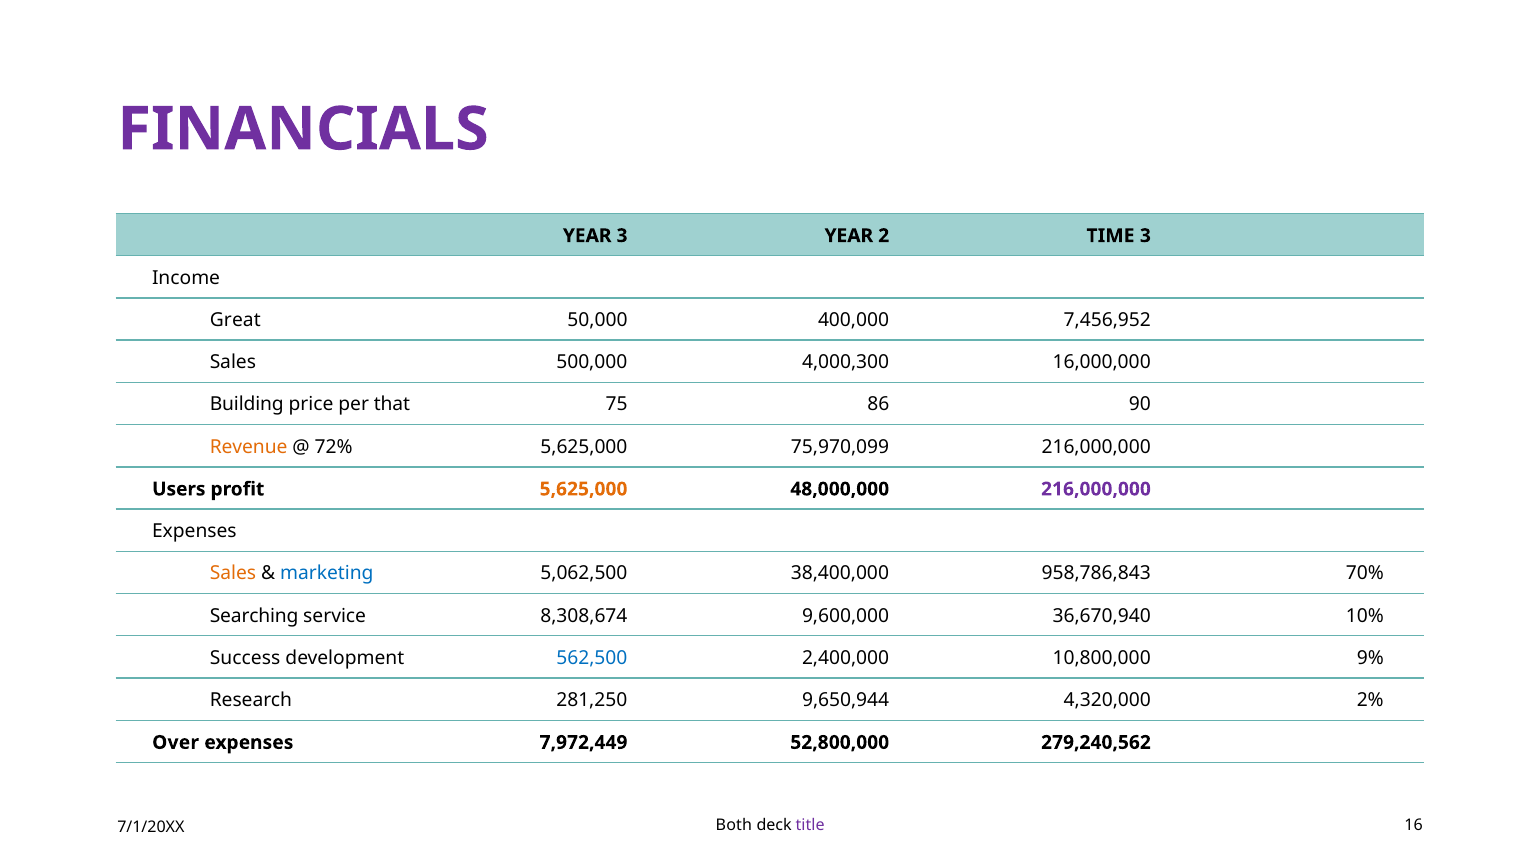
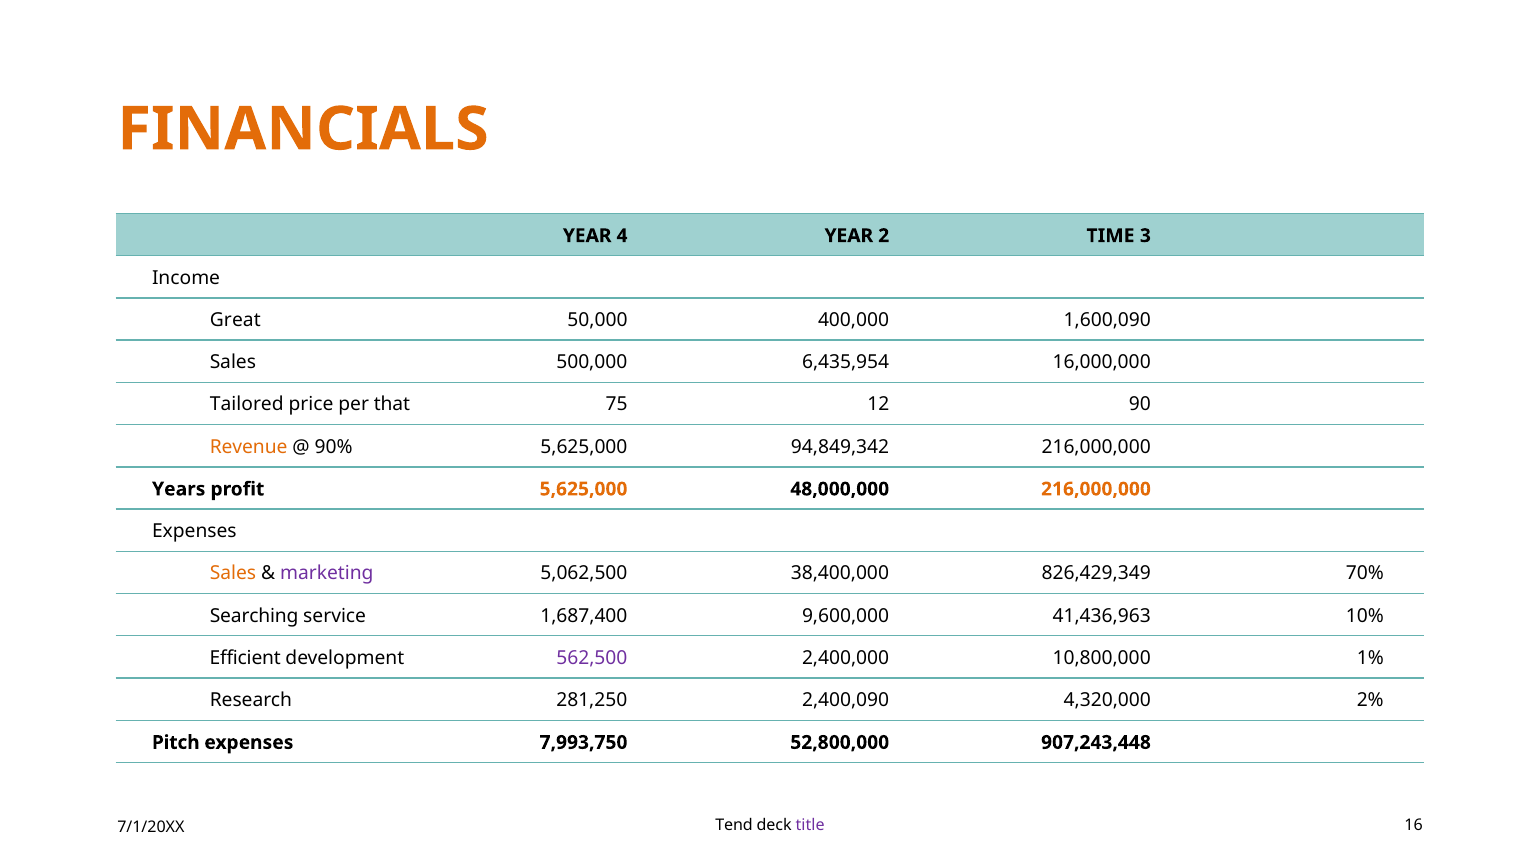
FINANCIALS colour: purple -> orange
YEAR 3: 3 -> 4
7,456,952: 7,456,952 -> 1,600,090
4,000,300: 4,000,300 -> 6,435,954
Building: Building -> Tailored
86: 86 -> 12
72%: 72% -> 90%
75,970,099: 75,970,099 -> 94,849,342
Users: Users -> Years
216,000,000 at (1096, 489) colour: purple -> orange
marketing colour: blue -> purple
958,786,843: 958,786,843 -> 826,429,349
8,308,674: 8,308,674 -> 1,687,400
36,670,940: 36,670,940 -> 41,436,963
Success: Success -> Efficient
562,500 colour: blue -> purple
9%: 9% -> 1%
9,650,944: 9,650,944 -> 2,400,090
Over: Over -> Pitch
7,972,449: 7,972,449 -> 7,993,750
279,240,562: 279,240,562 -> 907,243,448
Both: Both -> Tend
